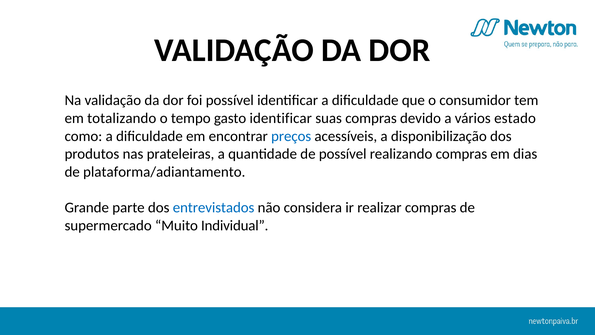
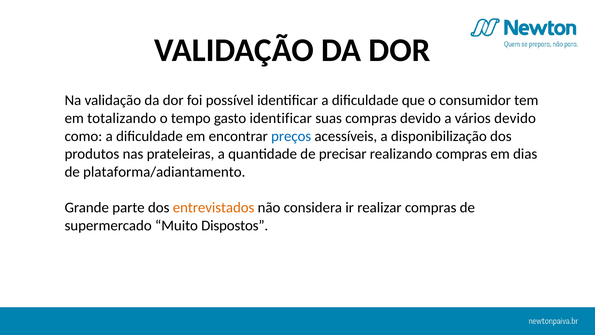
vários estado: estado -> devido
de possível: possível -> precisar
entrevistados colour: blue -> orange
Individual: Individual -> Dispostos
